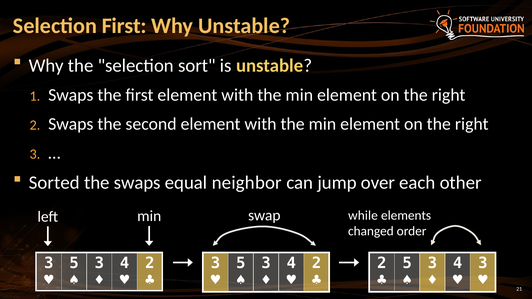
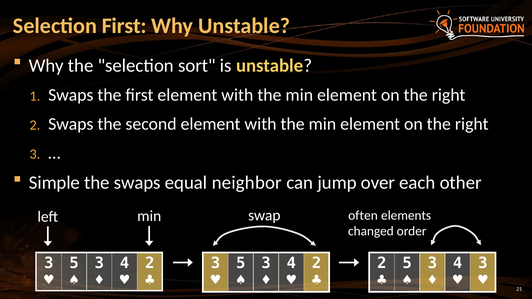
Sorted: Sorted -> Simple
while: while -> often
